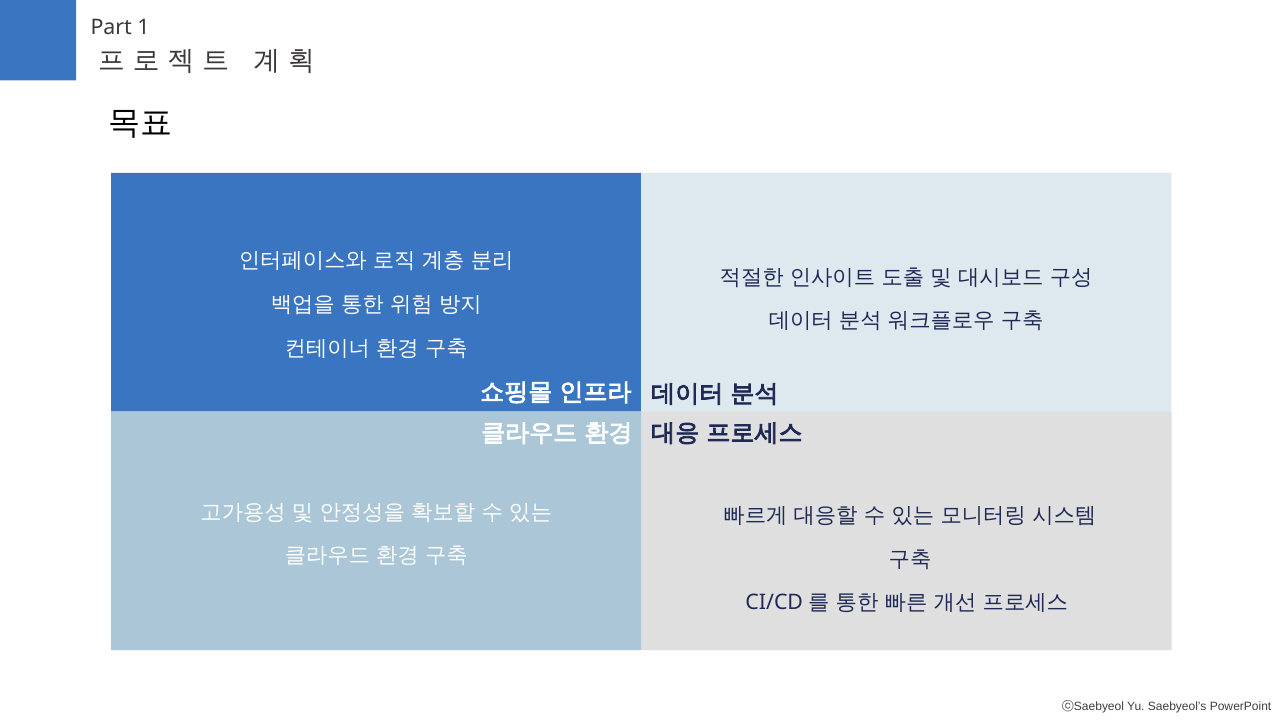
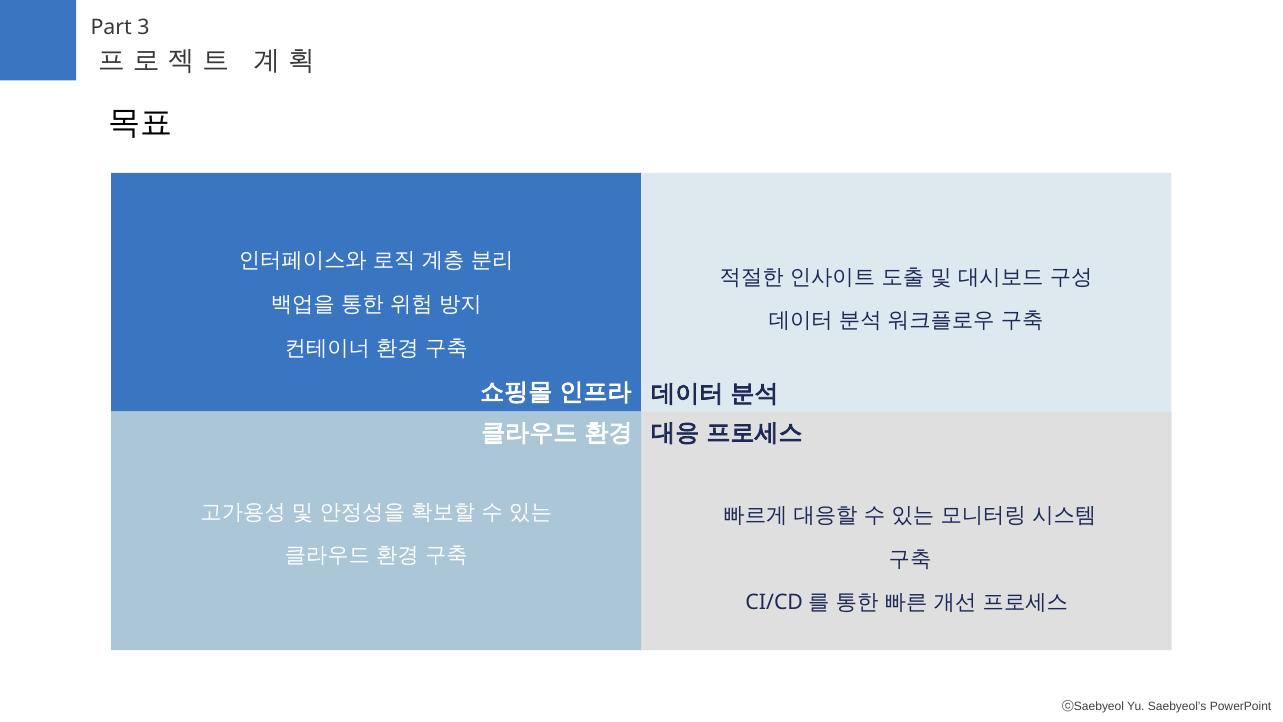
1: 1 -> 3
